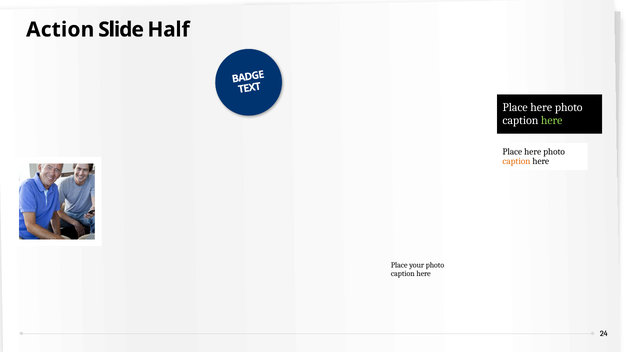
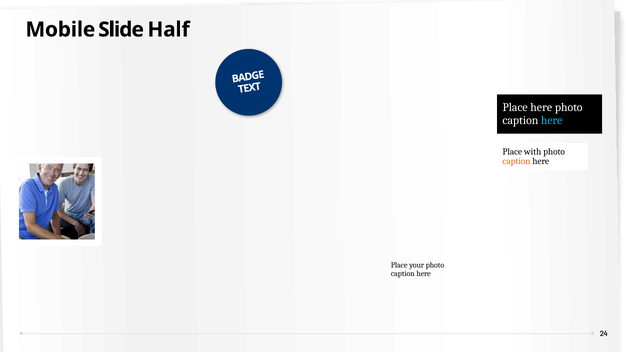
Action: Action -> Mobile
here at (552, 120) colour: light green -> light blue
here at (533, 152): here -> with
